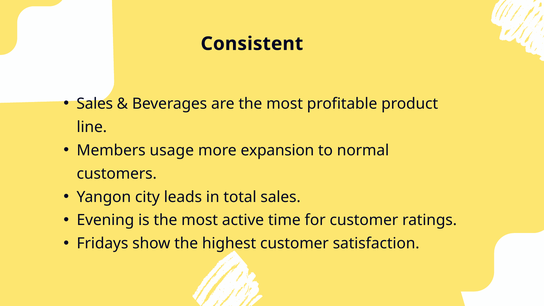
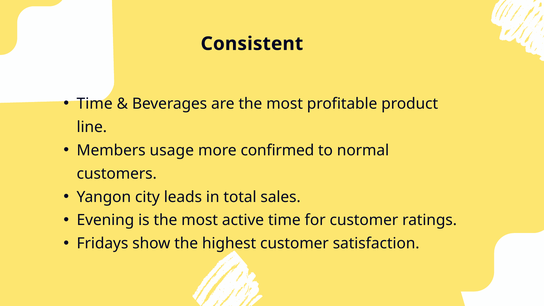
Sales at (95, 104): Sales -> Time
expansion: expansion -> confirmed
